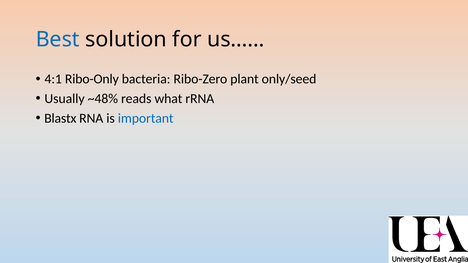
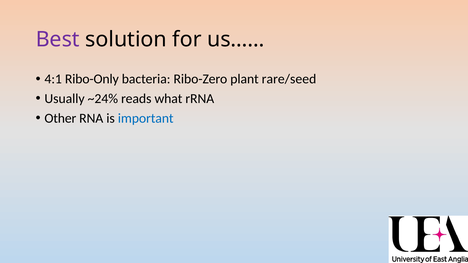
Best colour: blue -> purple
only/seed: only/seed -> rare/seed
~48%: ~48% -> ~24%
Blastx: Blastx -> Other
